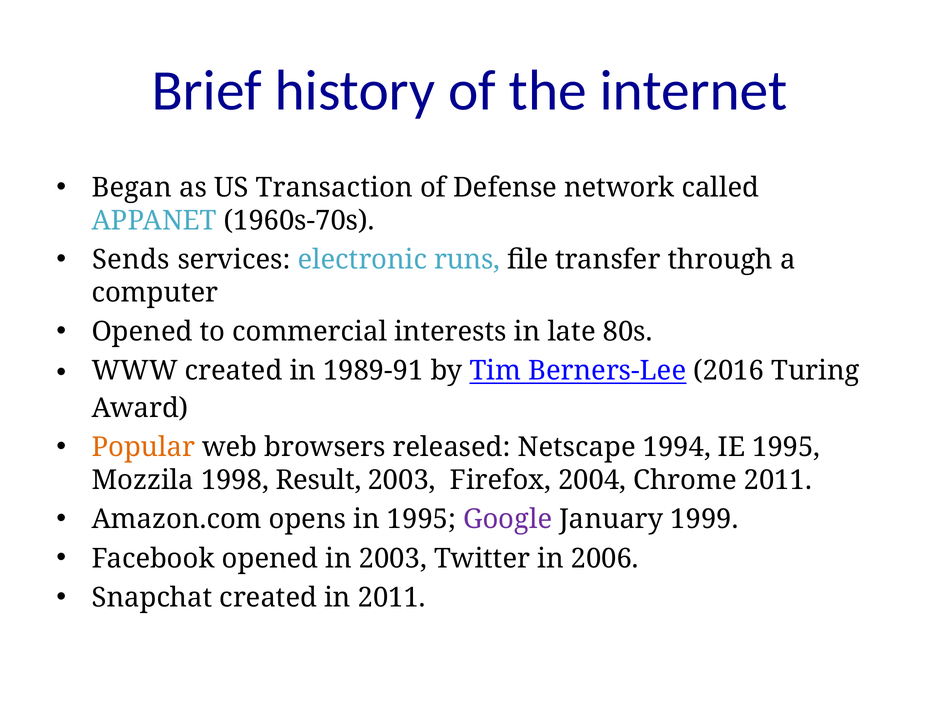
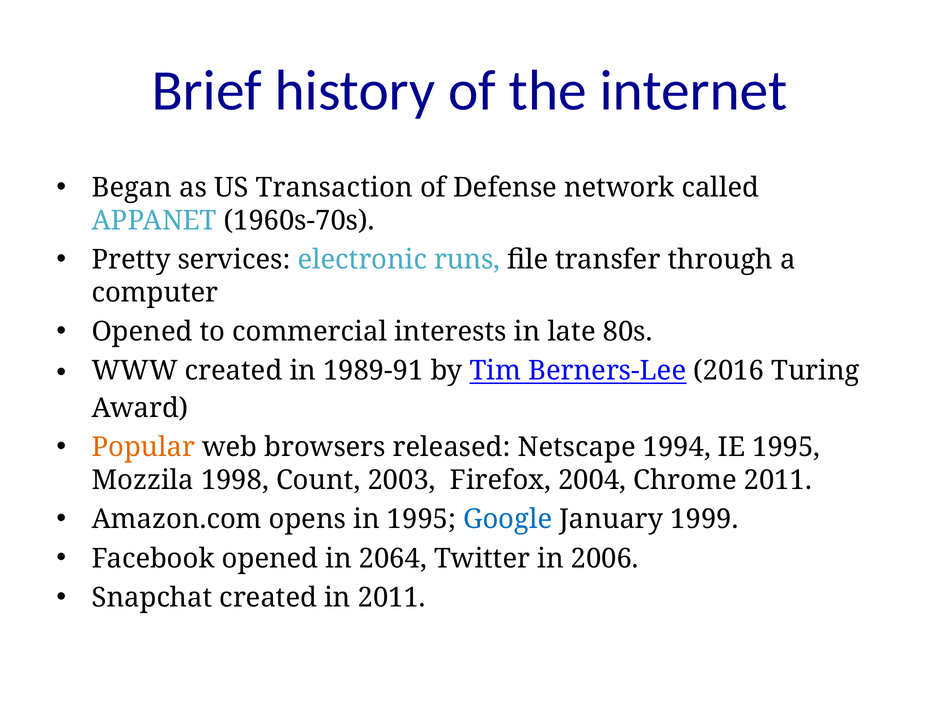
Sends: Sends -> Pretty
Result: Result -> Count
Google colour: purple -> blue
in 2003: 2003 -> 2064
